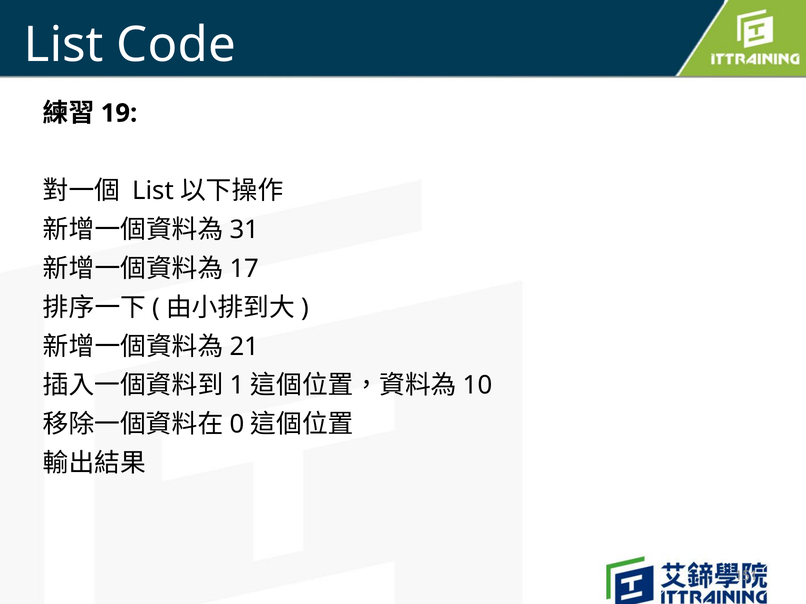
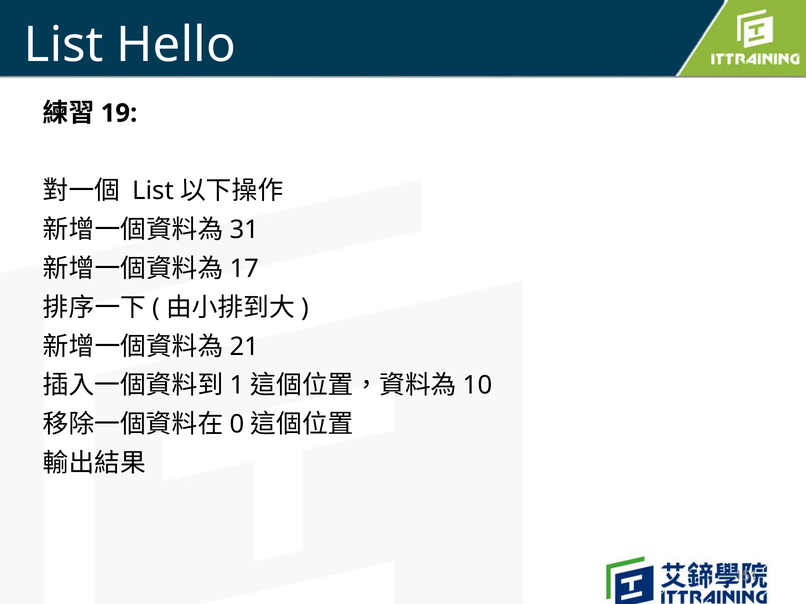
Code: Code -> Hello
